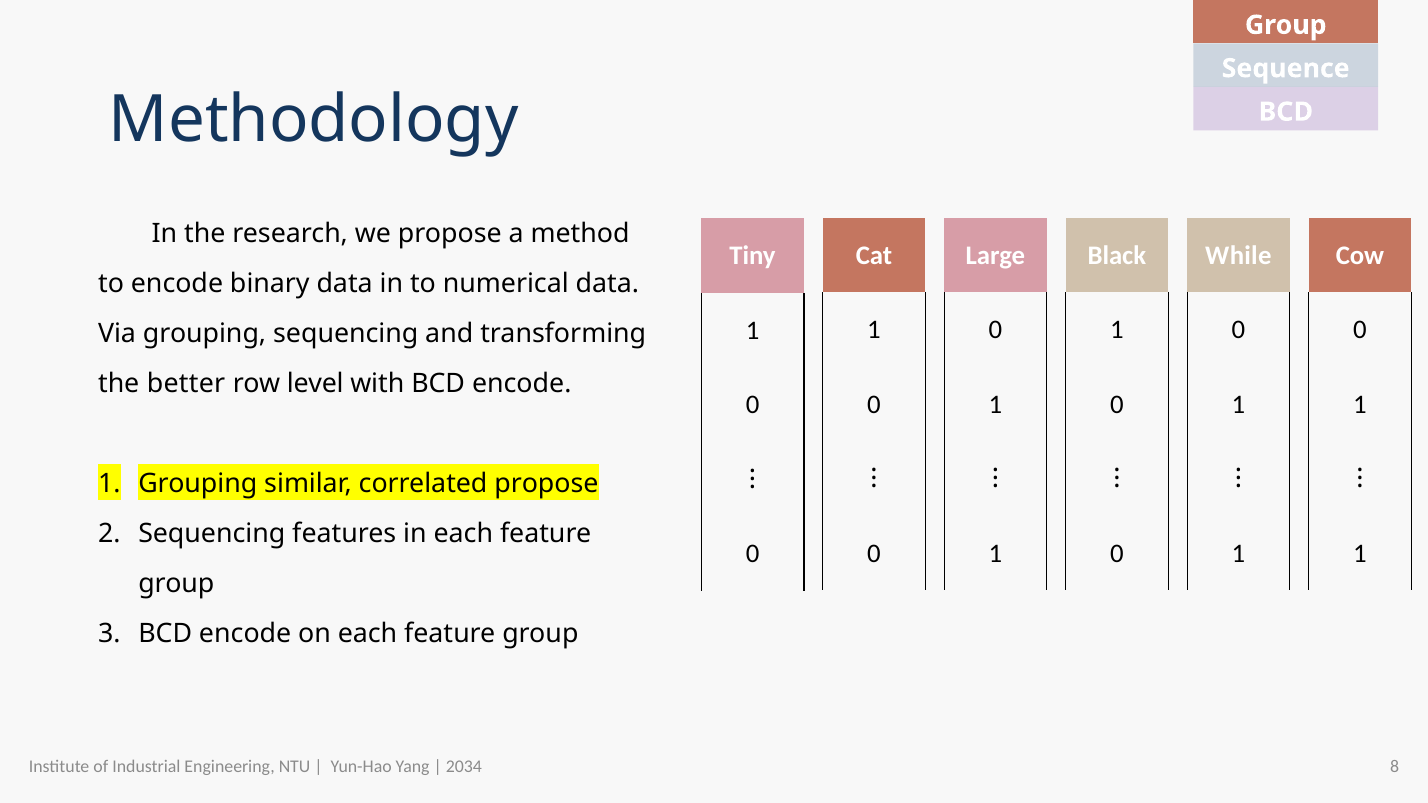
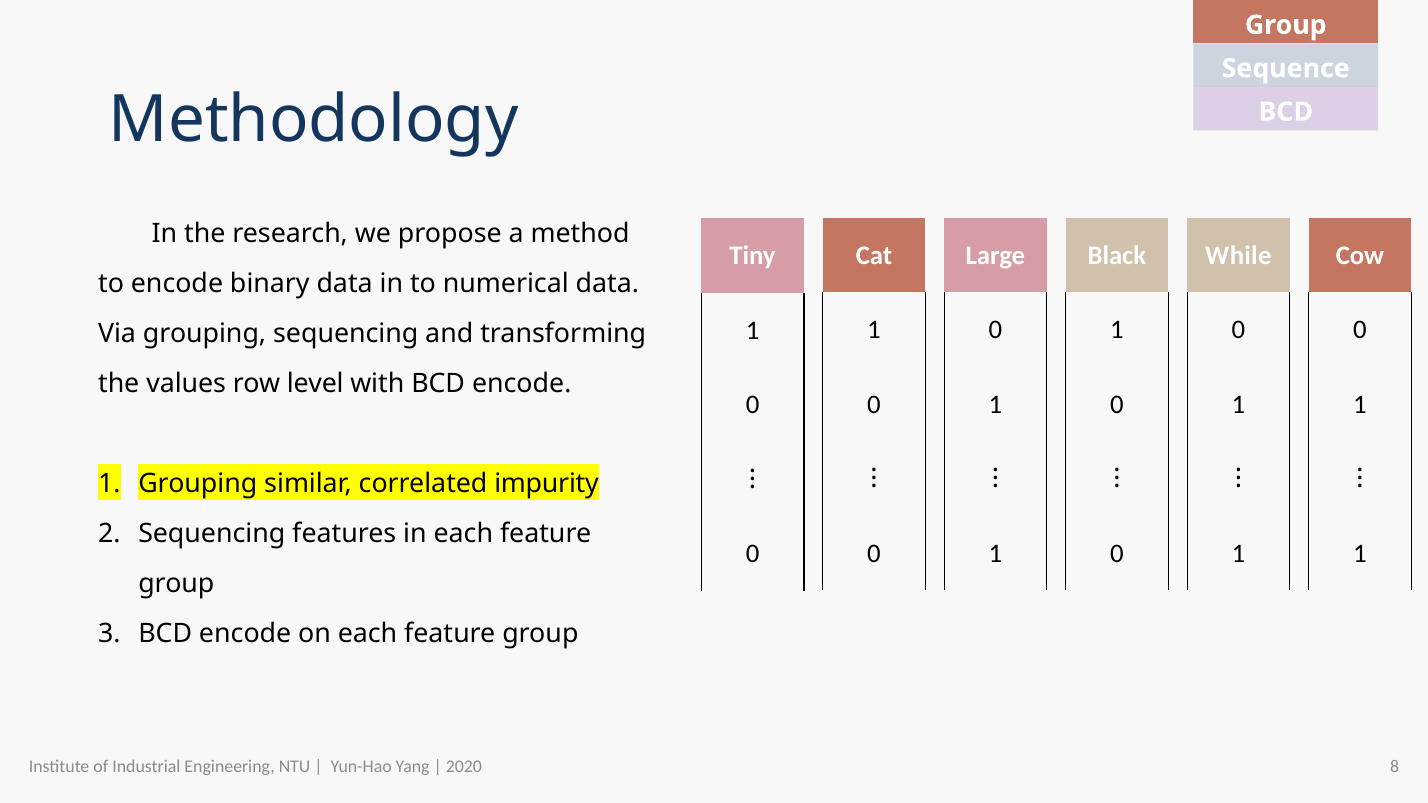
better: better -> values
correlated propose: propose -> impurity
2034: 2034 -> 2020
